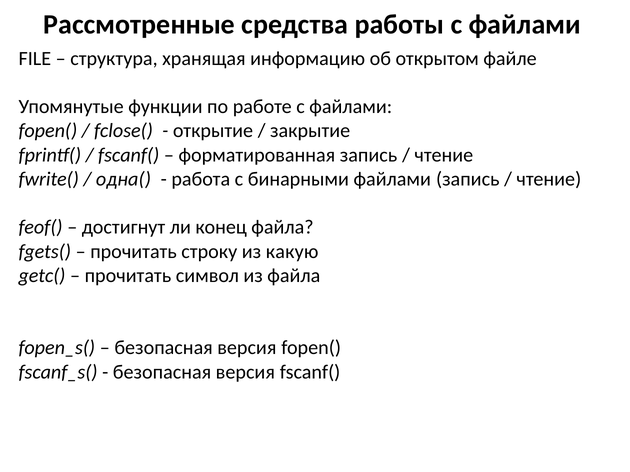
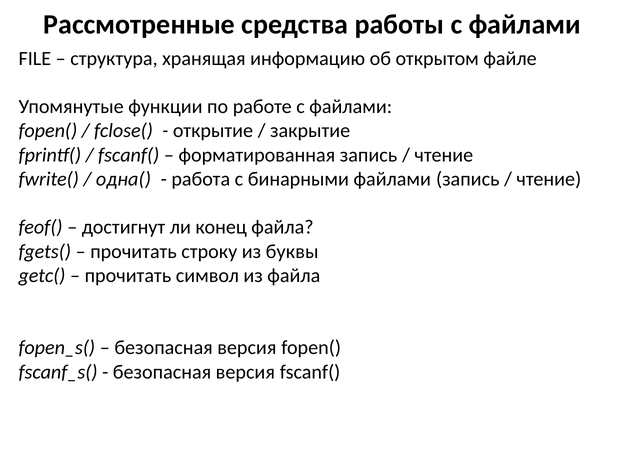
какую: какую -> буквы
